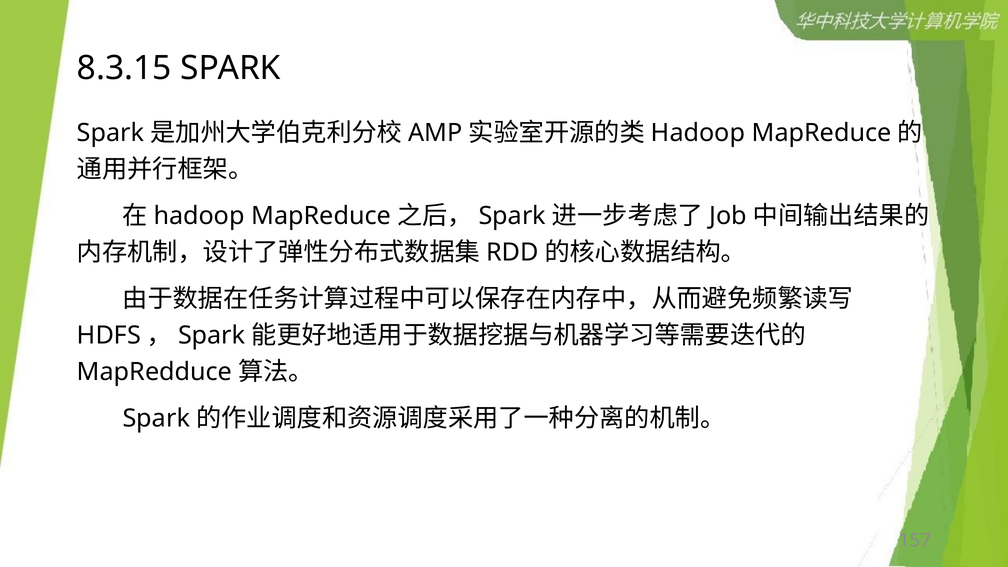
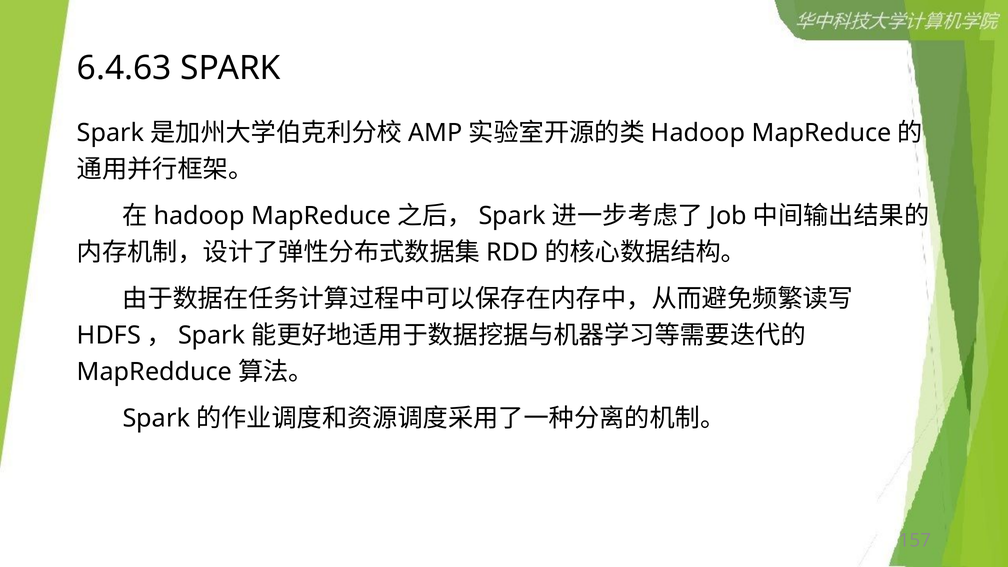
8.3.15: 8.3.15 -> 6.4.63
